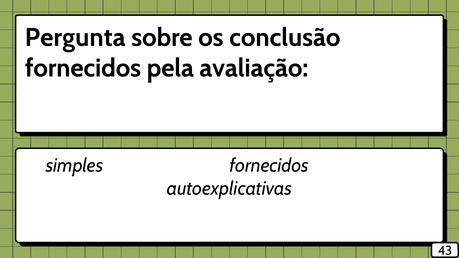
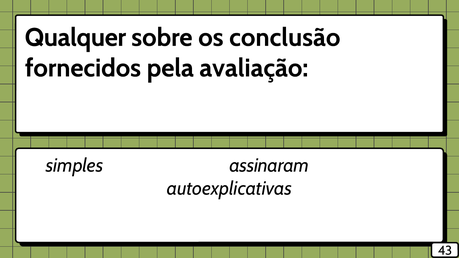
Pergunta: Pergunta -> Qualquer
simples fornecidos: fornecidos -> assinaram
